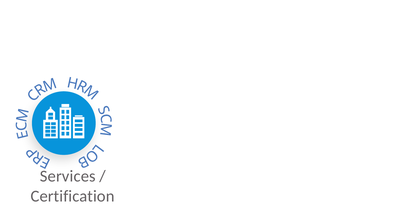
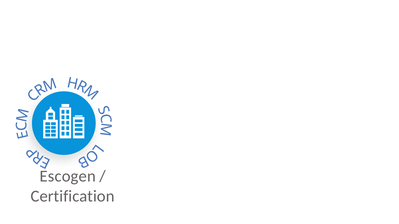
Services: Services -> Escogen
